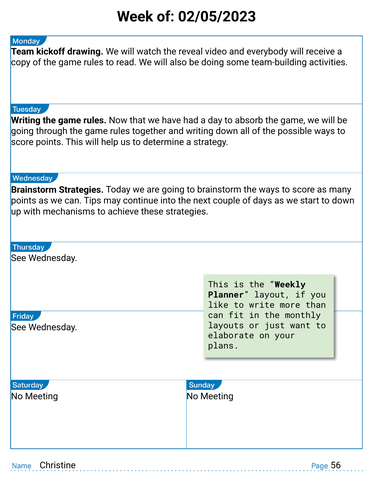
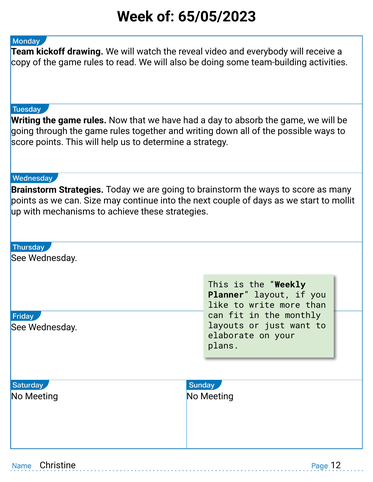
02/05/2023: 02/05/2023 -> 65/05/2023
Tips: Tips -> Size
to down: down -> mollit
56: 56 -> 12
